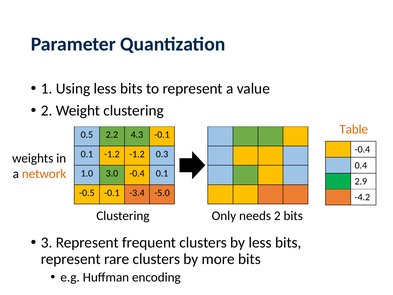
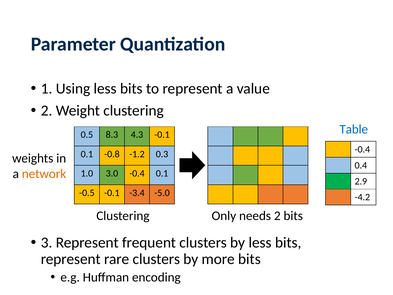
Table colour: orange -> blue
2.2: 2.2 -> 8.3
0.1 -1.2: -1.2 -> -0.8
